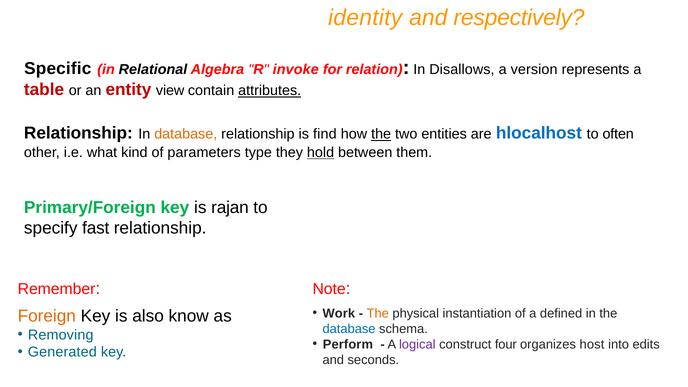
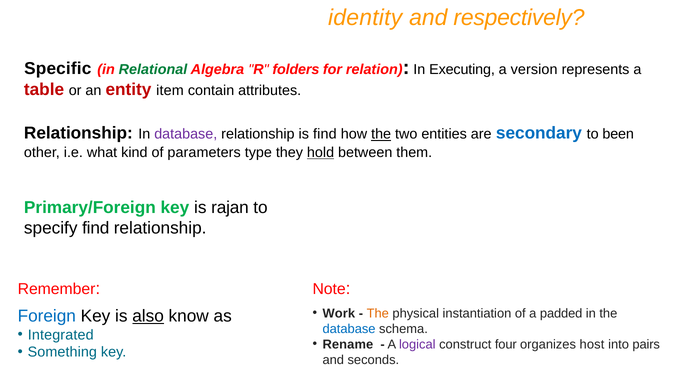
Relational colour: black -> green
invoke: invoke -> folders
Disallows: Disallows -> Executing
view: view -> item
attributes underline: present -> none
database at (186, 134) colour: orange -> purple
hlocalhost: hlocalhost -> secondary
often: often -> been
specify fast: fast -> find
defined: defined -> padded
Foreign colour: orange -> blue
also underline: none -> present
Removing: Removing -> Integrated
Perform: Perform -> Rename
edits: edits -> pairs
Generated: Generated -> Something
